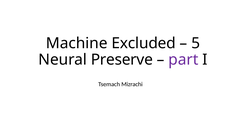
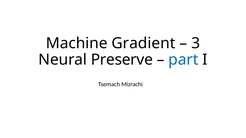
Excluded: Excluded -> Gradient
5: 5 -> 3
part colour: purple -> blue
